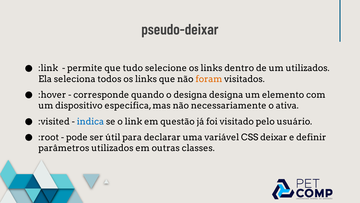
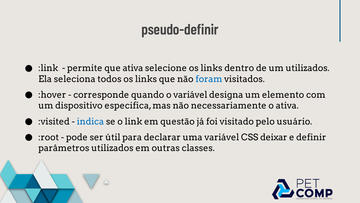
pseudo-deixar: pseudo-deixar -> pseudo-definir
que tudo: tudo -> ativa
foram colour: orange -> blue
o designa: designa -> variável
